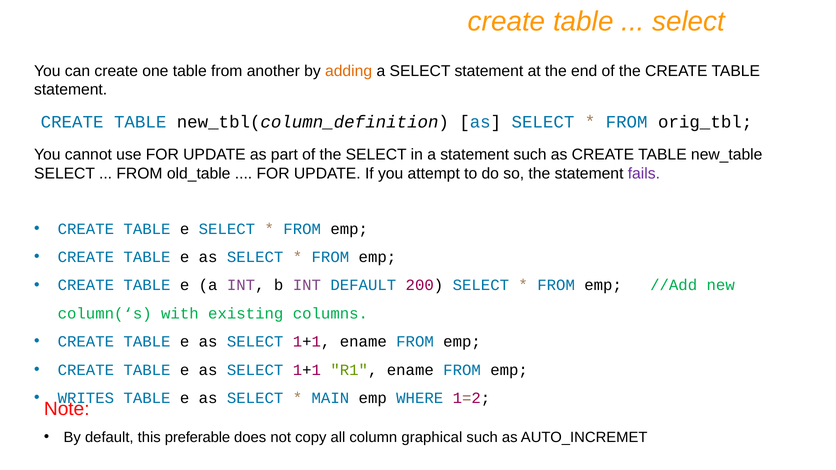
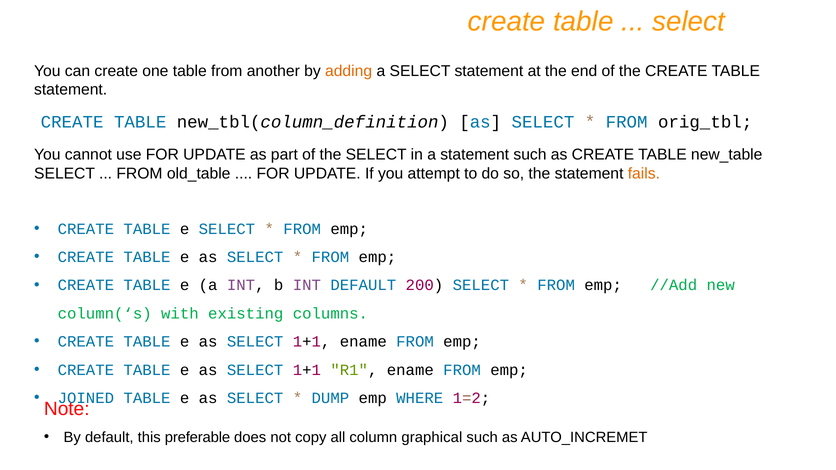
fails colour: purple -> orange
WRITES: WRITES -> JOINED
MAIN: MAIN -> DUMP
